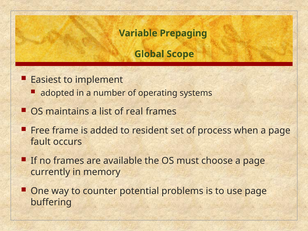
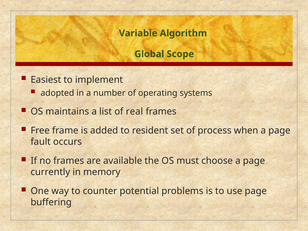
Prepaging: Prepaging -> Algorithm
